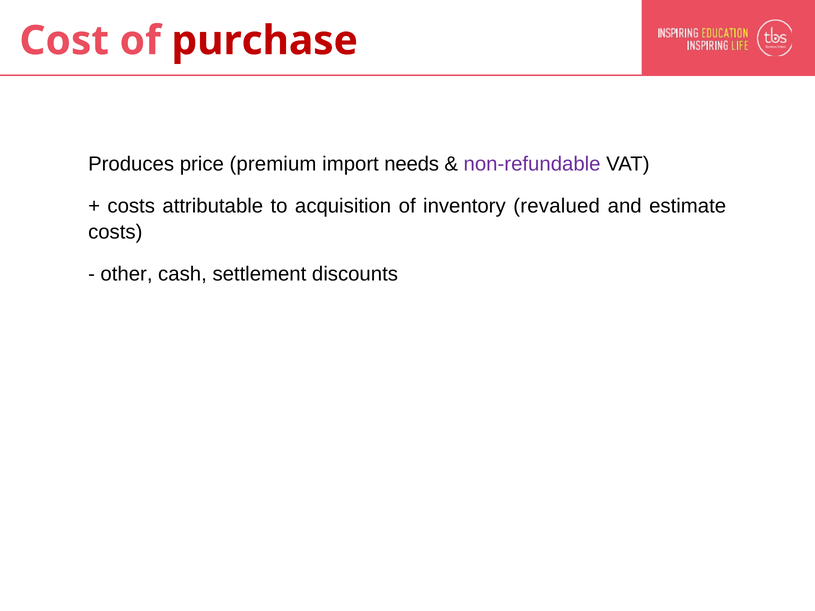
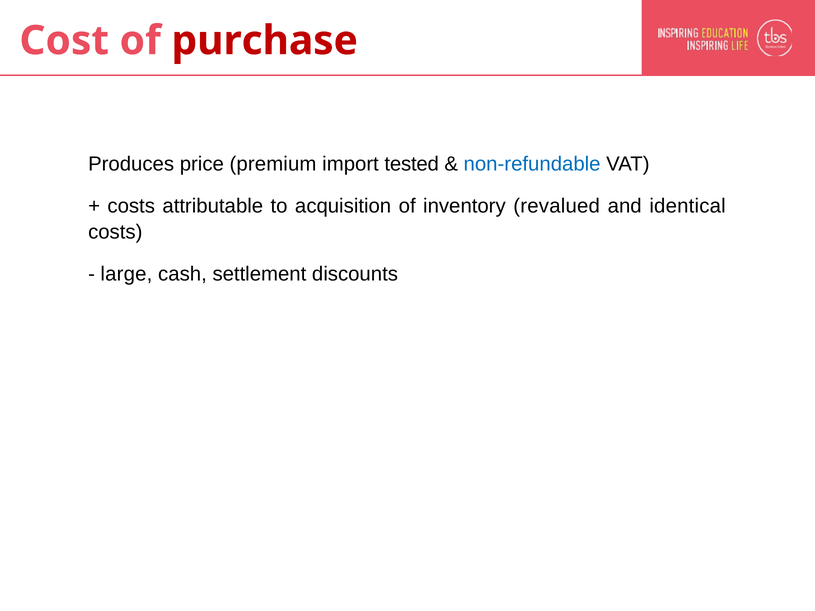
needs: needs -> tested
non-refundable colour: purple -> blue
estimate: estimate -> identical
other: other -> large
